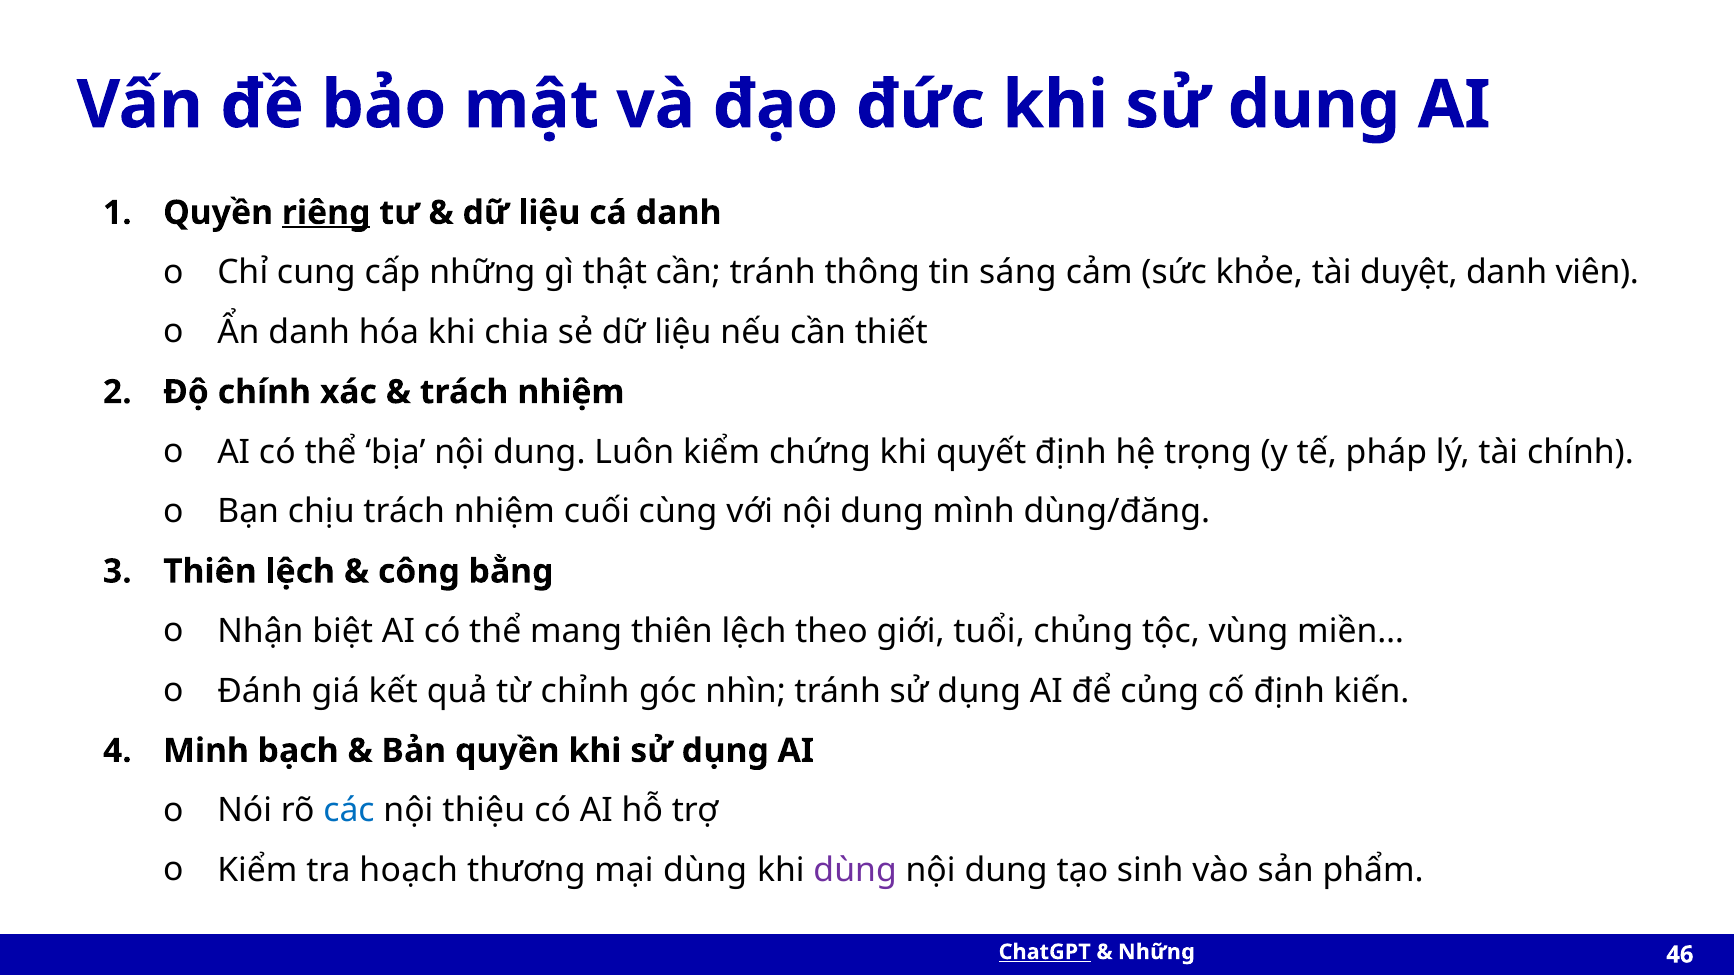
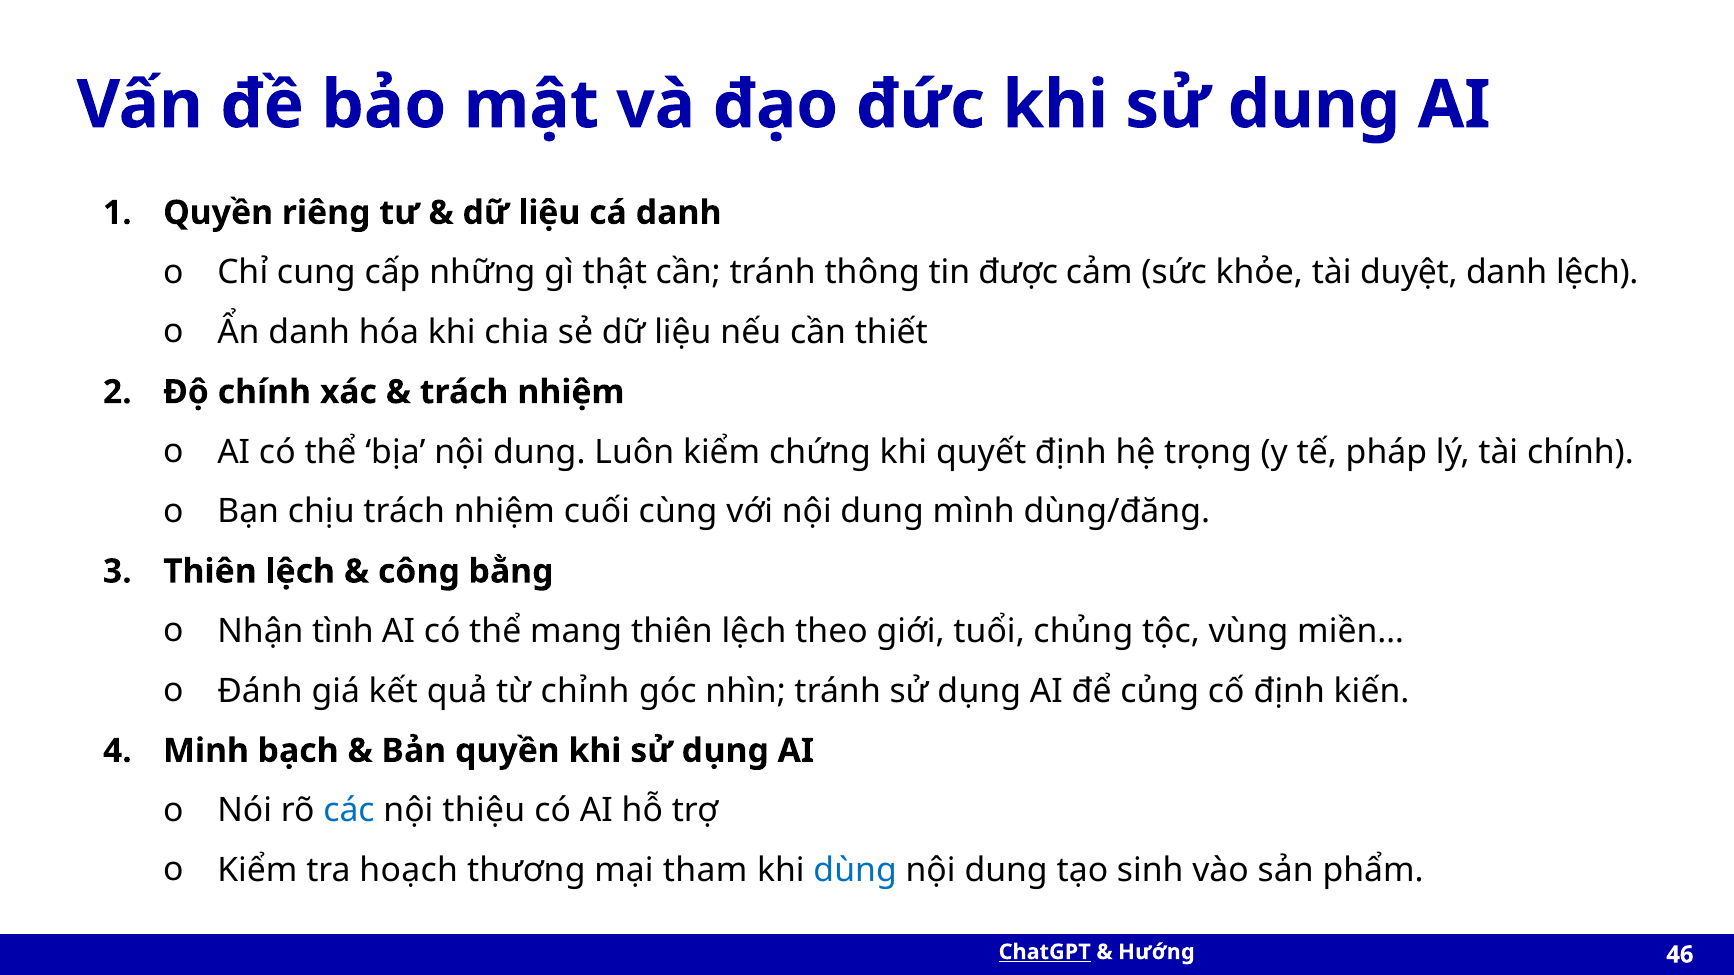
riêng underline: present -> none
sáng: sáng -> được
danh viên: viên -> lệch
biệt: biệt -> tình
mại dùng: dùng -> tham
dùng at (855, 871) colour: purple -> blue
Những at (1156, 952): Những -> Hướng
